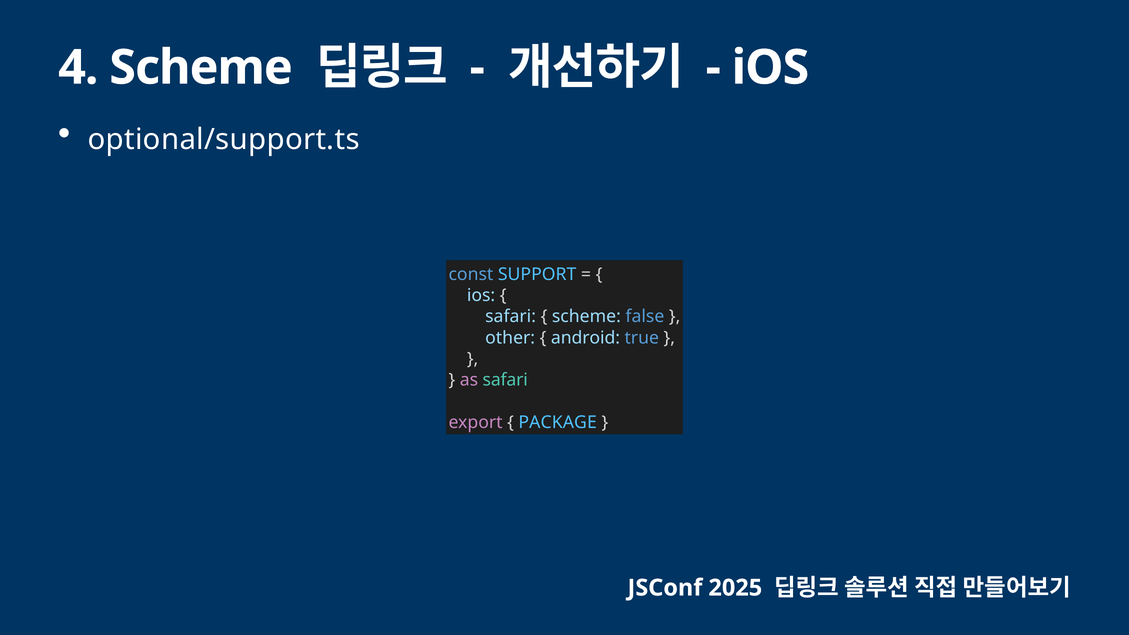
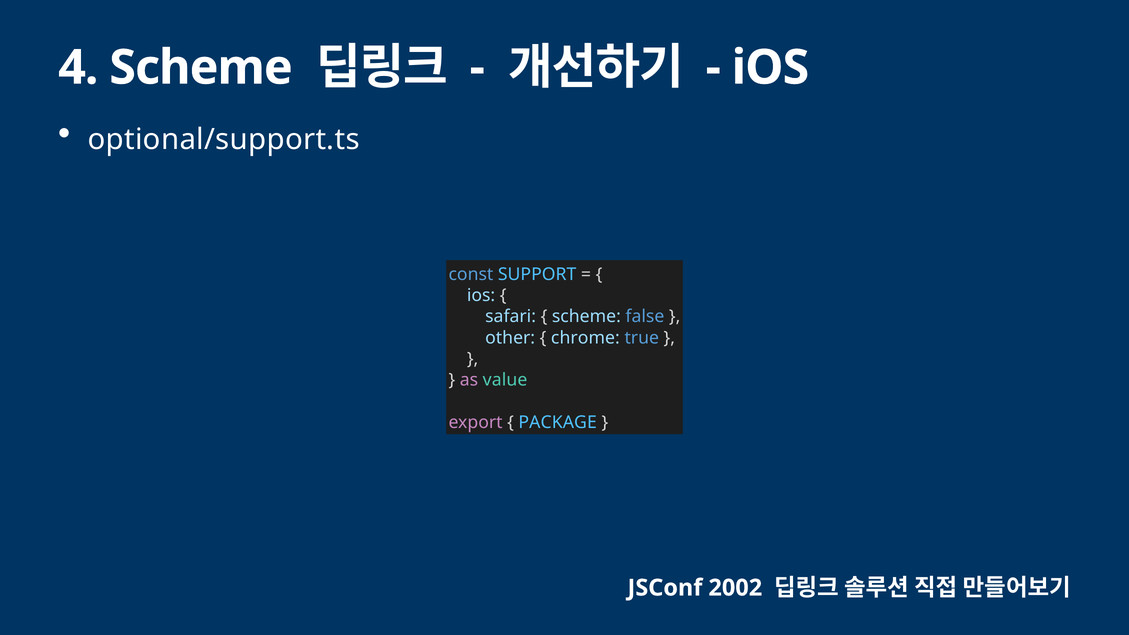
android: android -> chrome
as safari: safari -> value
2025: 2025 -> 2002
